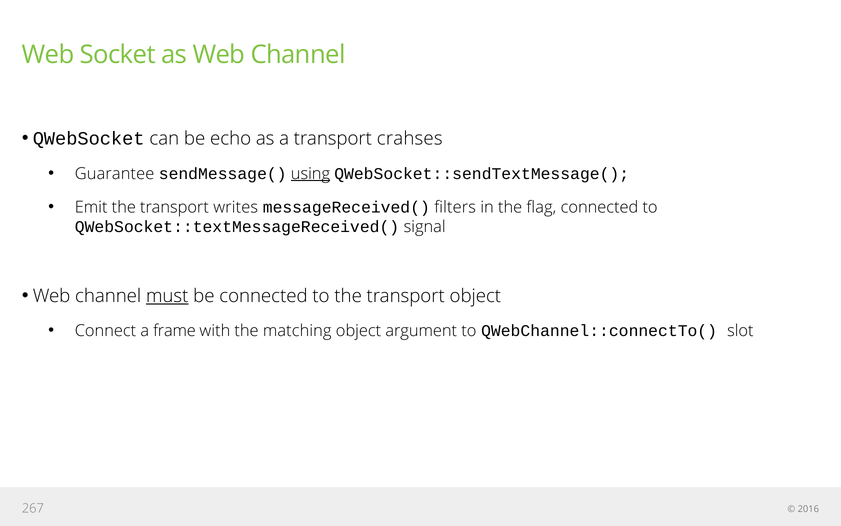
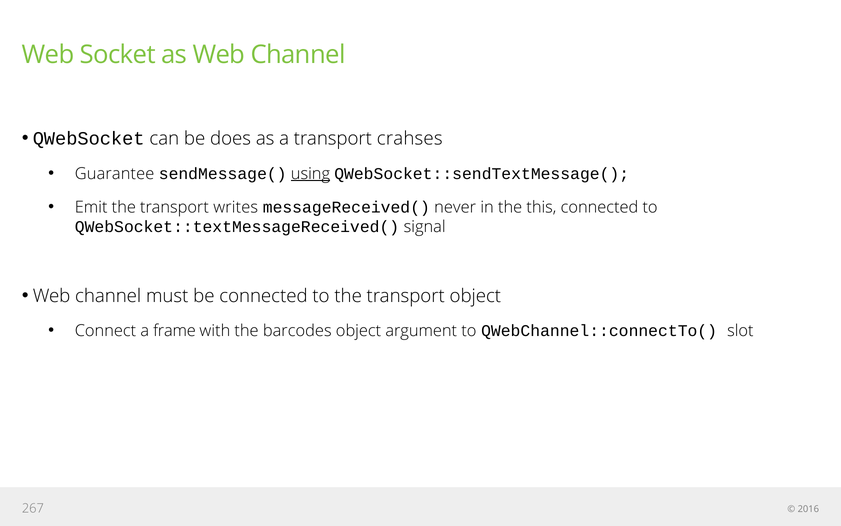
echo: echo -> does
filters: filters -> never
flag: flag -> this
must underline: present -> none
matching: matching -> barcodes
